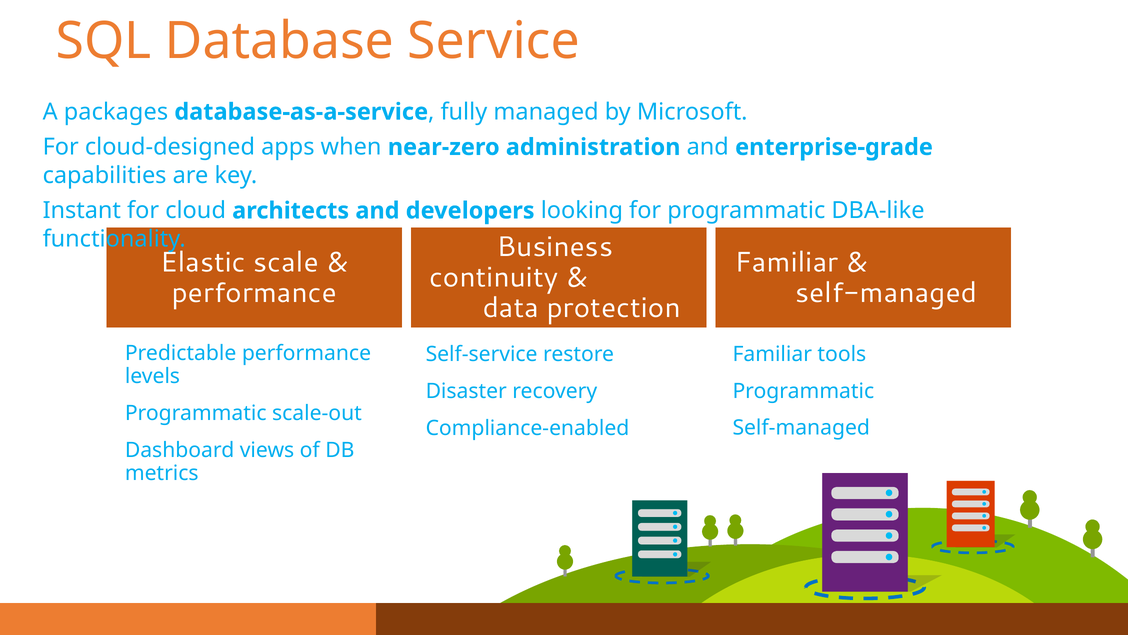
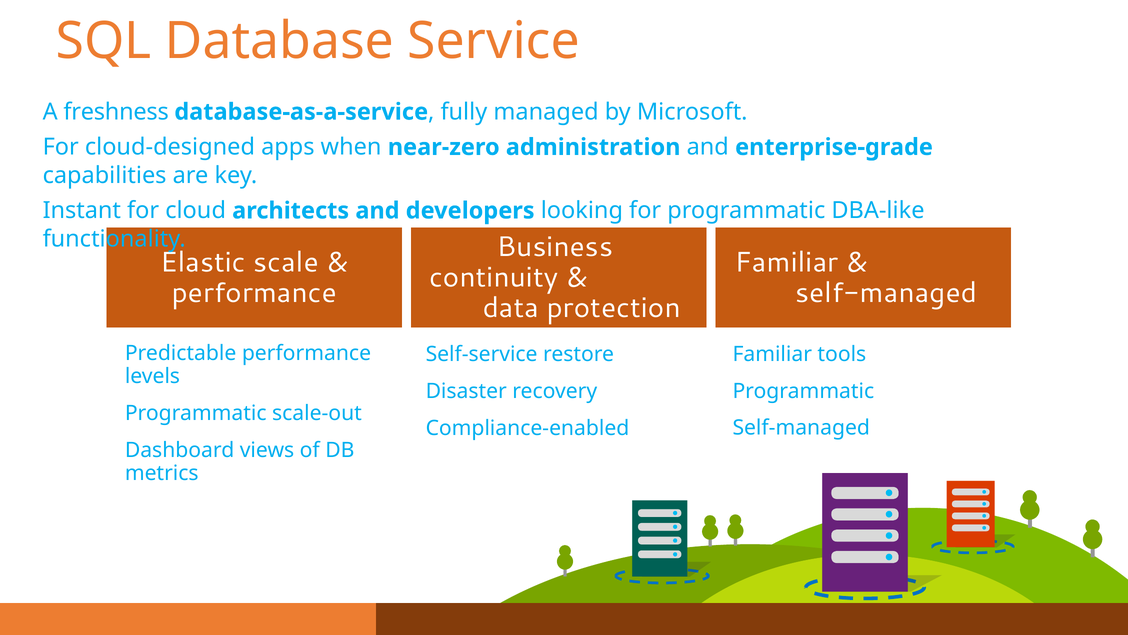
packages: packages -> freshness
